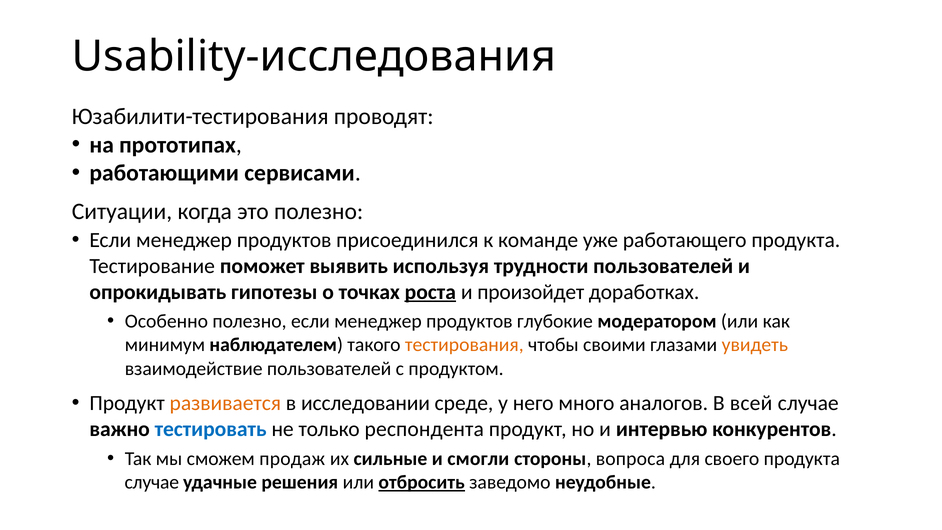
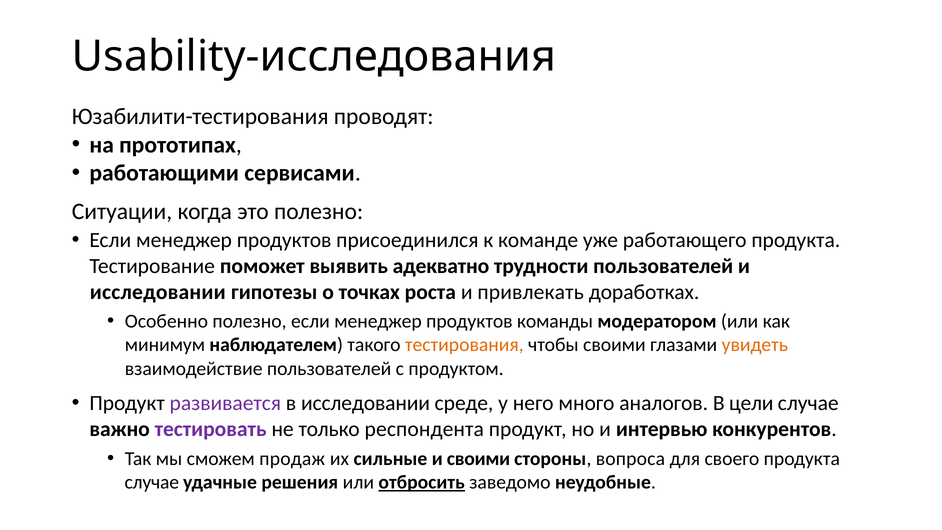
используя: используя -> адекватно
опрокидывать at (158, 292): опрокидывать -> исследовании
роста underline: present -> none
произойдет: произойдет -> привлекать
глубокие: глубокие -> команды
развивается colour: orange -> purple
всей: всей -> цели
тестировать colour: blue -> purple
и смогли: смогли -> своими
